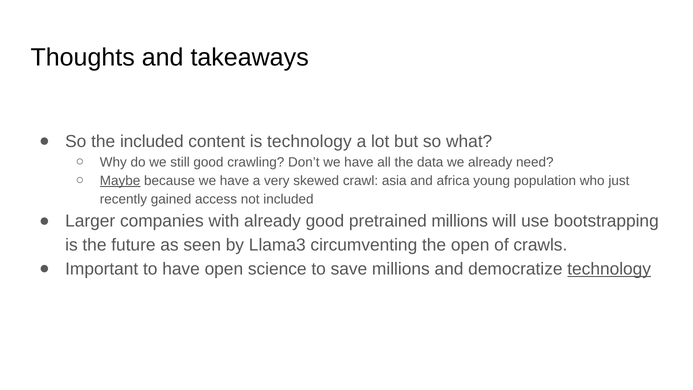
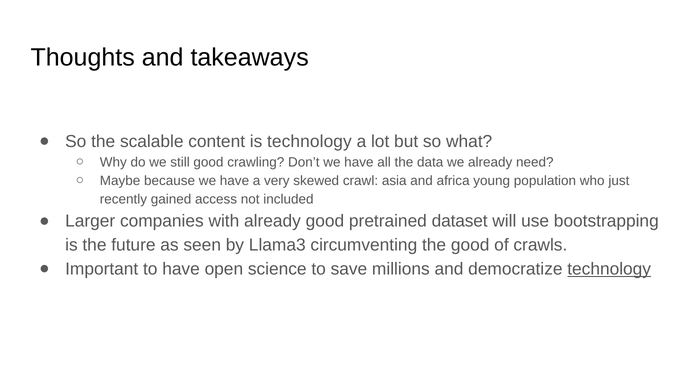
the included: included -> scalable
Maybe underline: present -> none
pretrained millions: millions -> dataset
the open: open -> good
